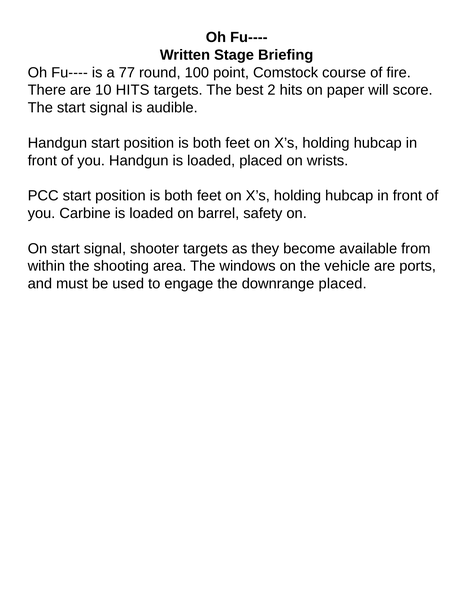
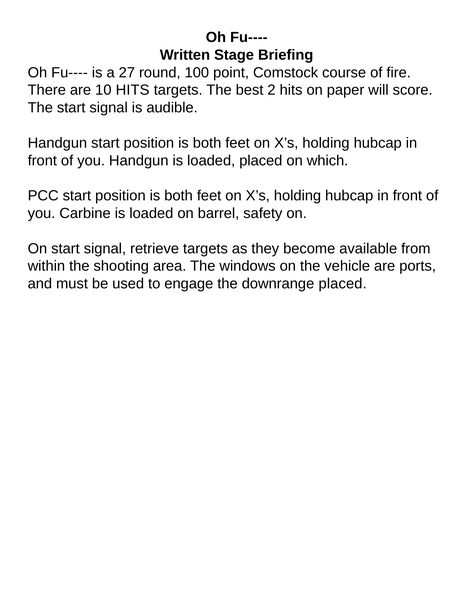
77: 77 -> 27
wrists: wrists -> which
shooter: shooter -> retrieve
